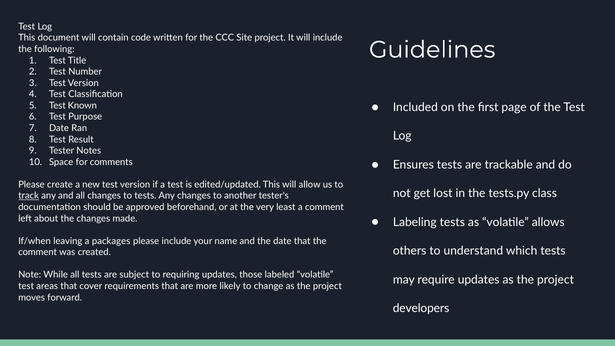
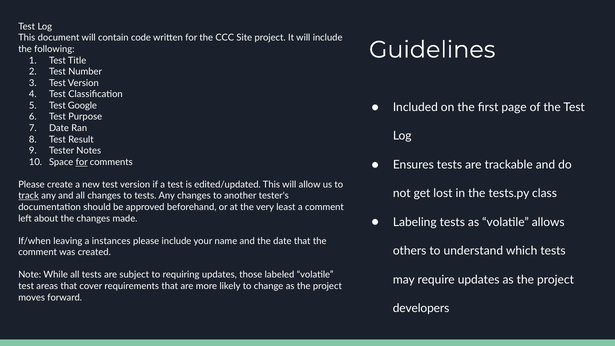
Known: Known -> Google
for at (82, 162) underline: none -> present
packages: packages -> instances
